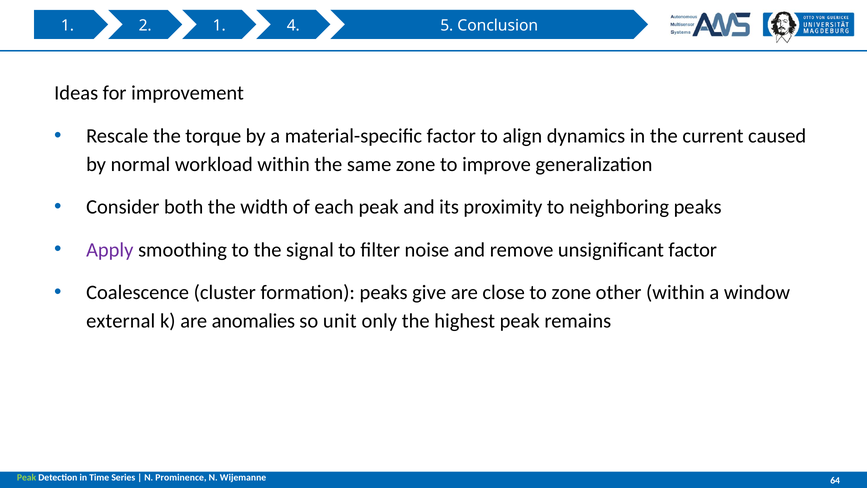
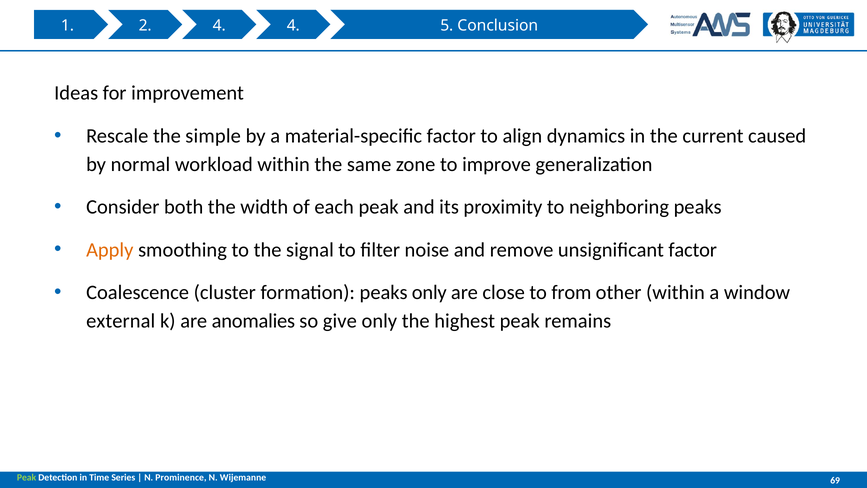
2 1: 1 -> 4
torque: torque -> simple
Apply colour: purple -> orange
peaks give: give -> only
to zone: zone -> from
unit: unit -> give
64: 64 -> 69
